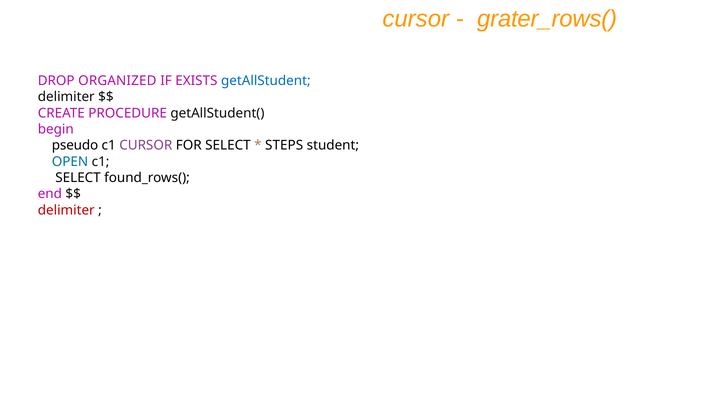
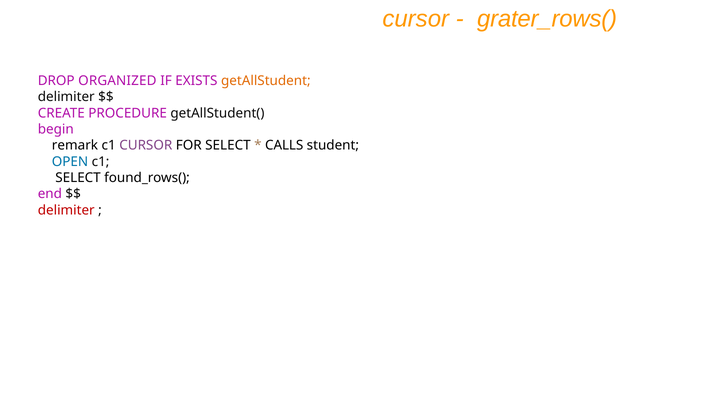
getAllStudent colour: blue -> orange
pseudo: pseudo -> remark
STEPS: STEPS -> CALLS
